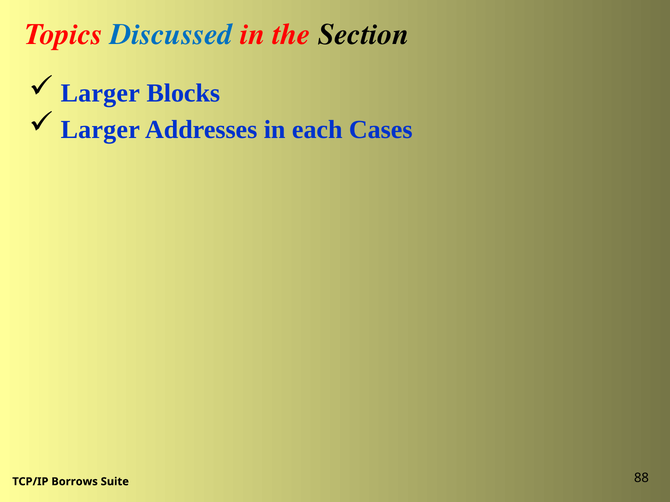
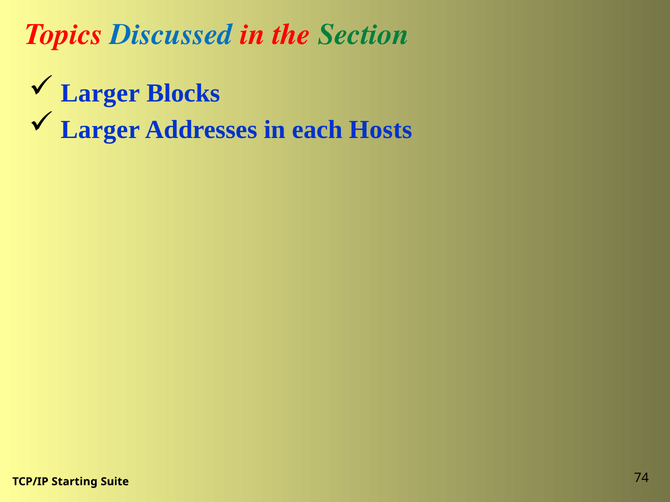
Section colour: black -> green
Cases: Cases -> Hosts
Borrows: Borrows -> Starting
88: 88 -> 74
